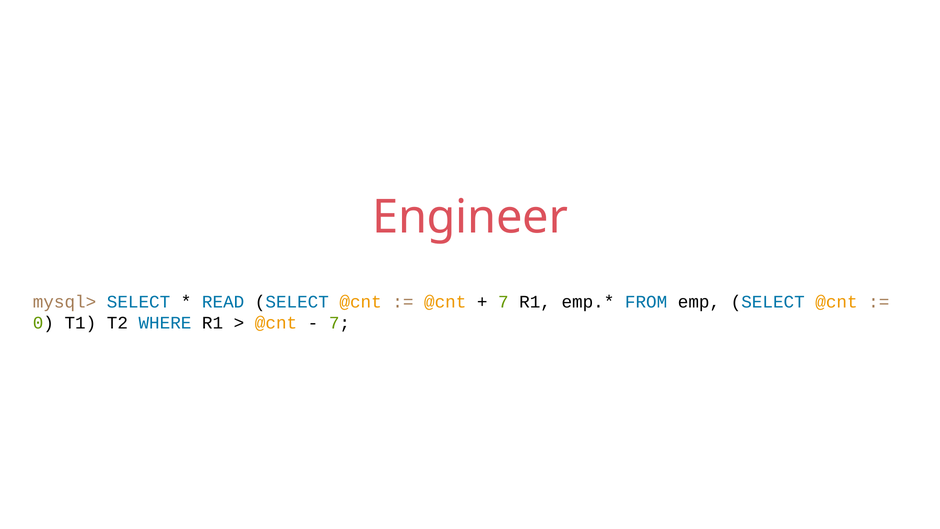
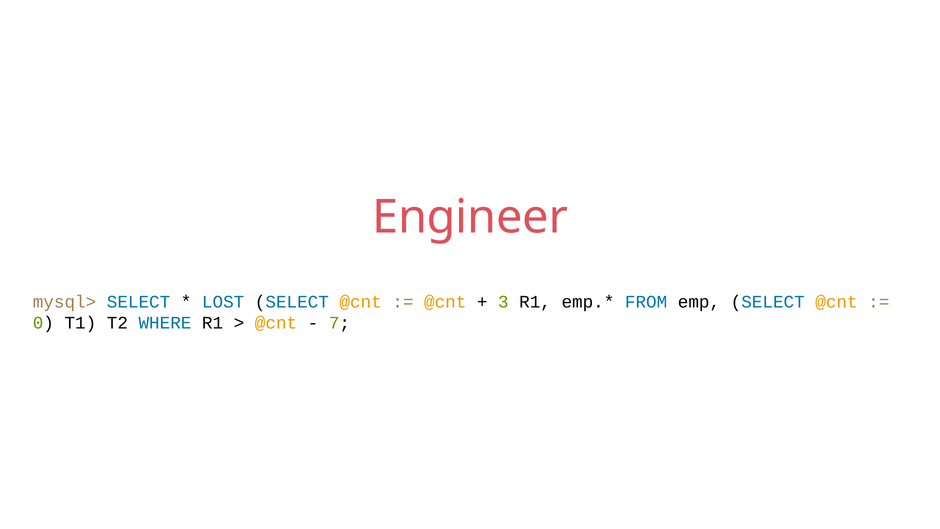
READ: READ -> LOST
7 at (503, 302): 7 -> 3
